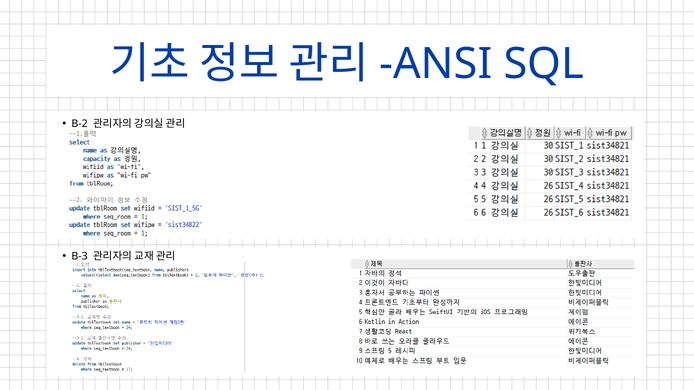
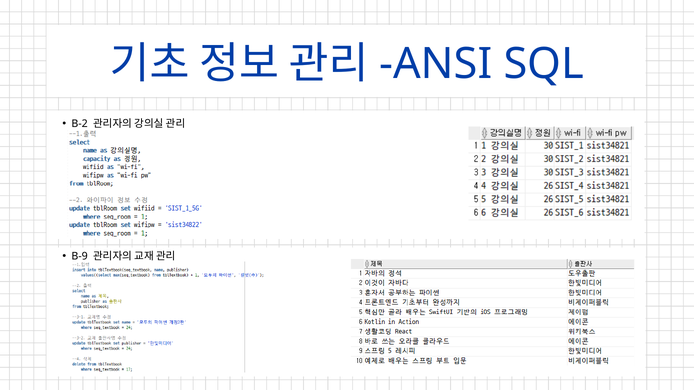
B-3: B-3 -> B-9
